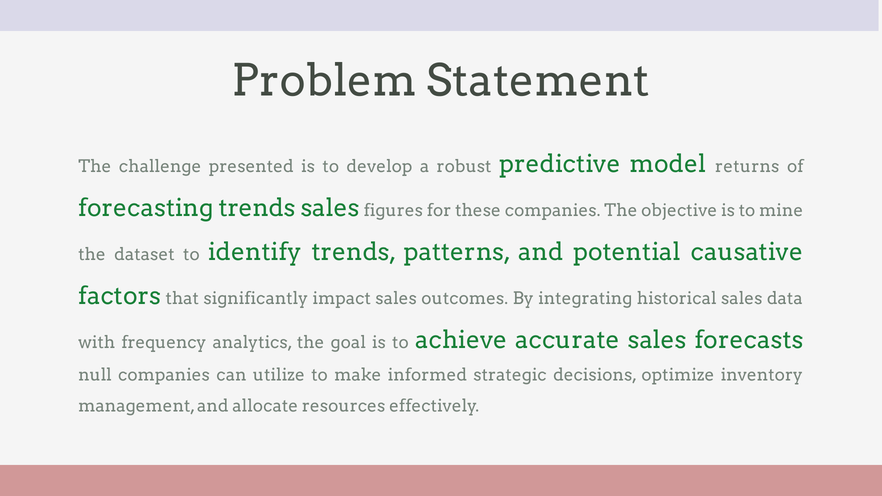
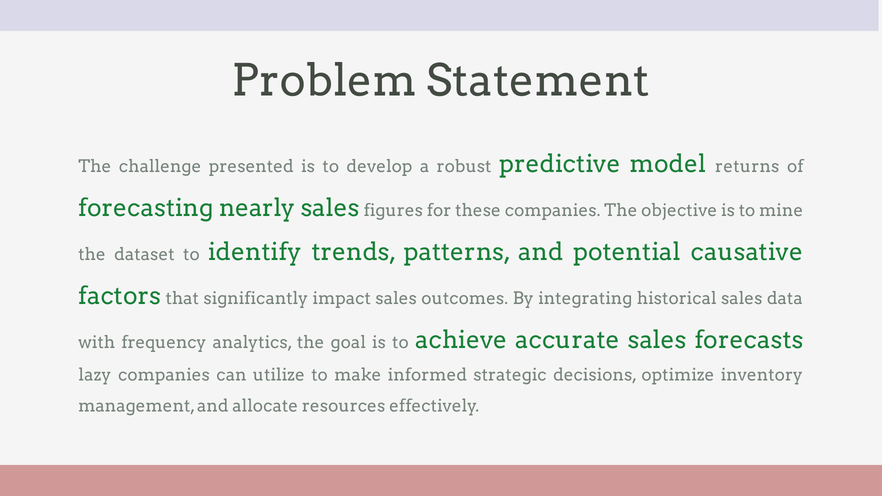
forecasting trends: trends -> nearly
null: null -> lazy
